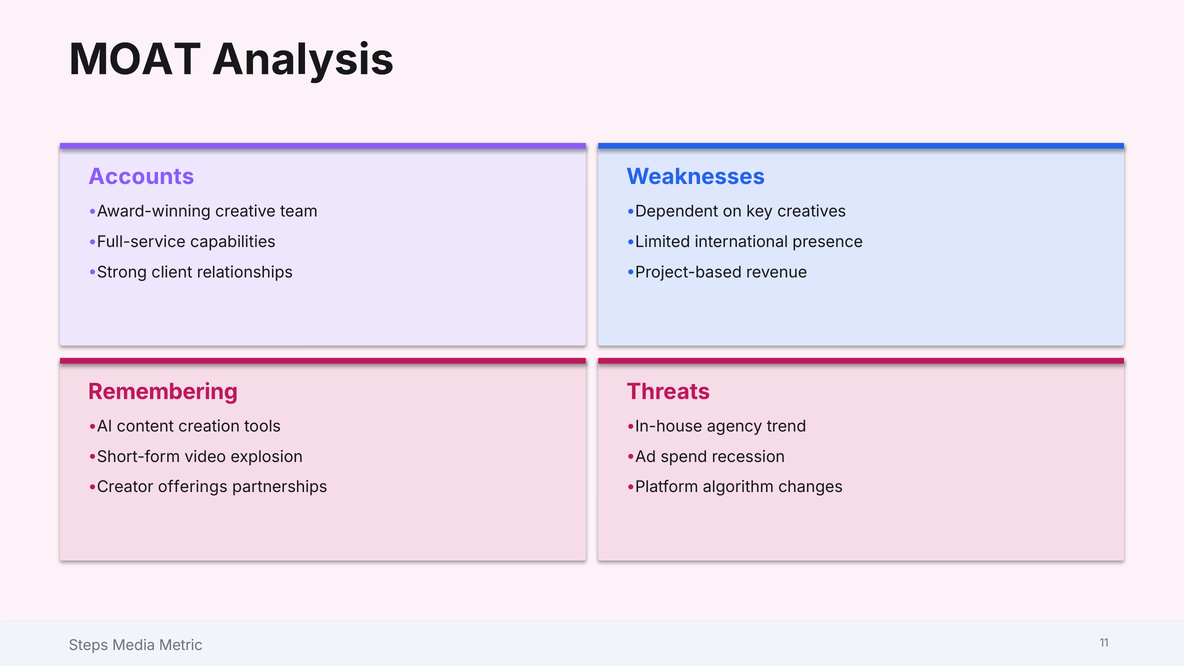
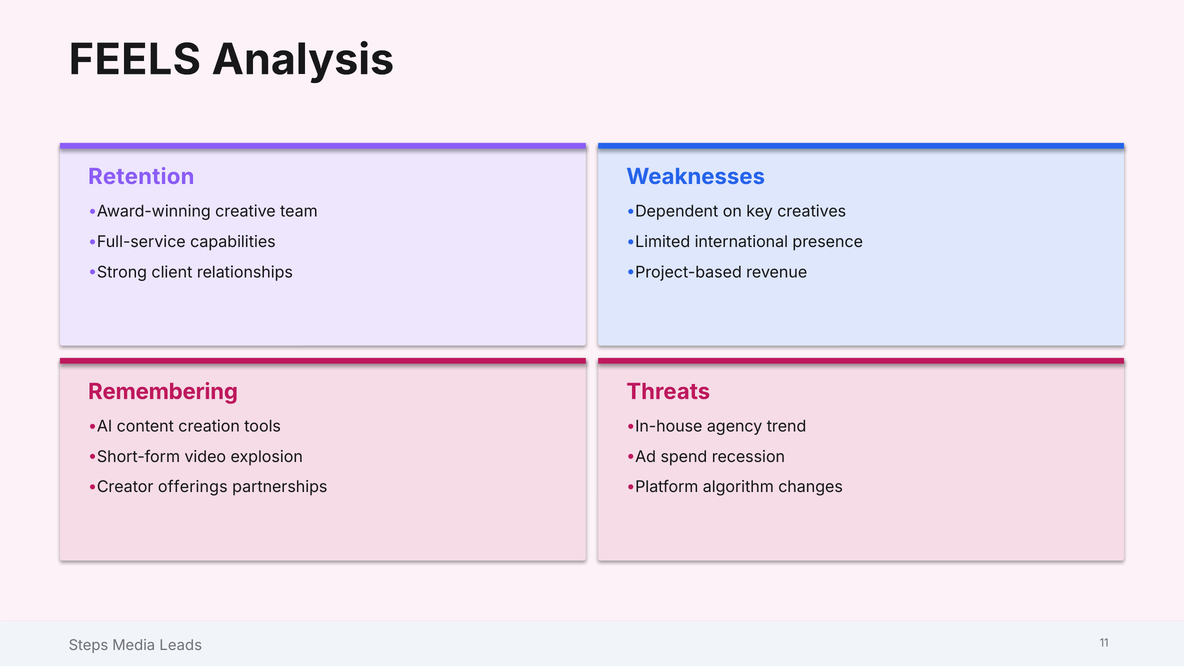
MOAT: MOAT -> FEELS
Accounts: Accounts -> Retention
Metric: Metric -> Leads
